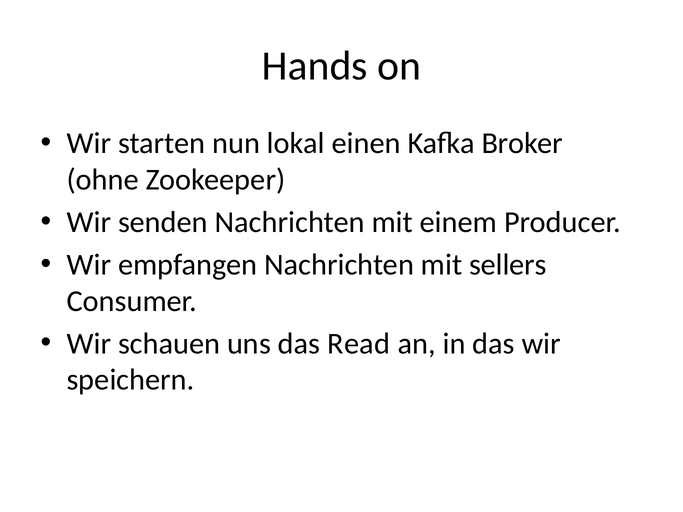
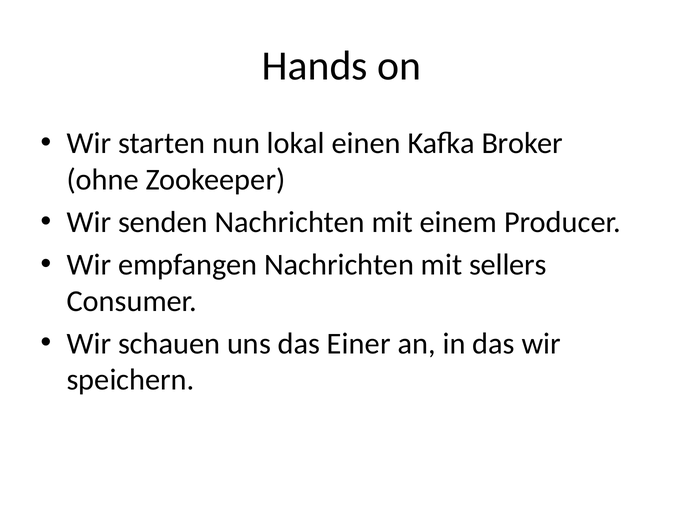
Read: Read -> Einer
